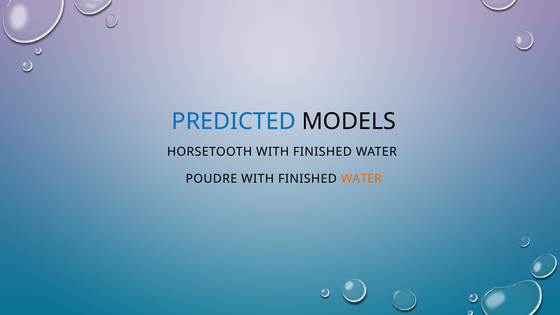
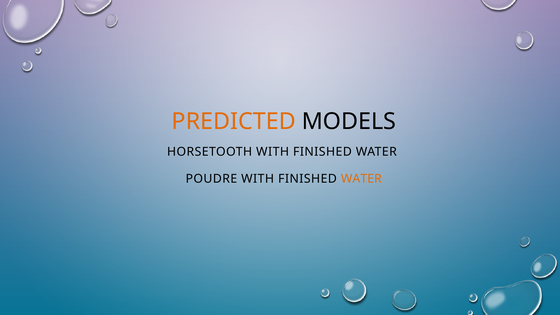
PREDICTED colour: blue -> orange
